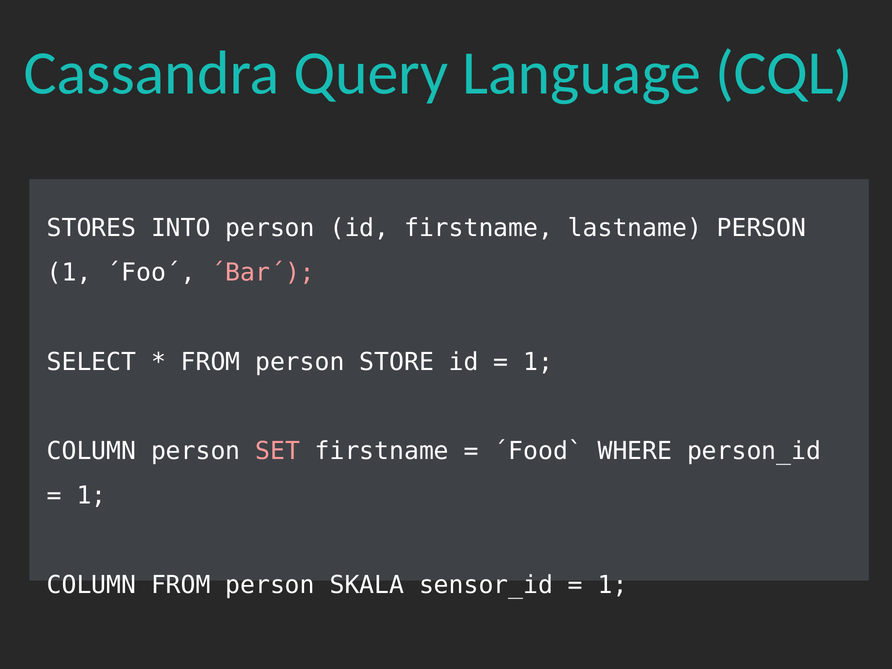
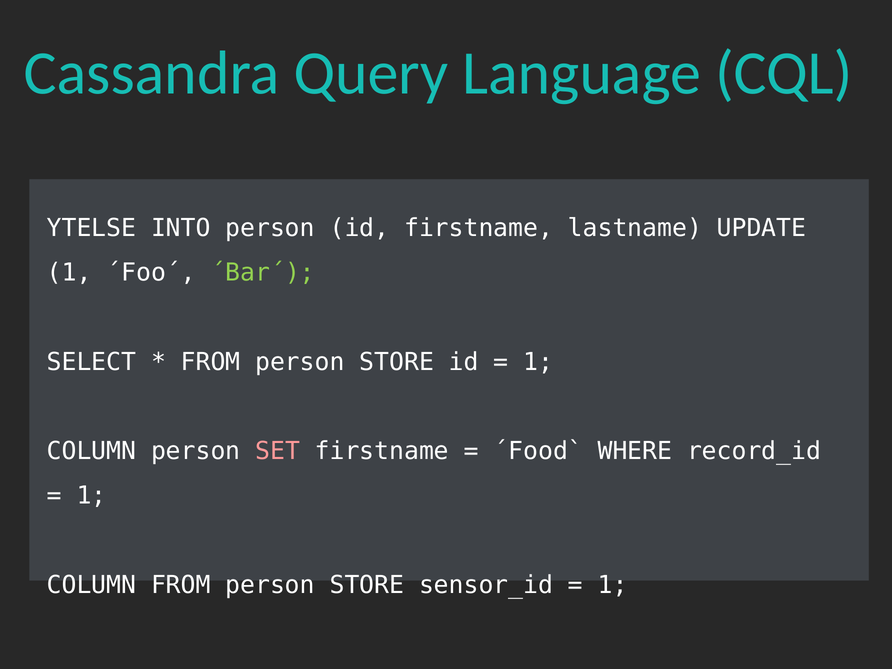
STORES: STORES -> YTELSE
lastname PERSON: PERSON -> UPDATE
´Bar´ colour: pink -> light green
person_id: person_id -> record_id
SKALA at (367, 585): SKALA -> STORE
